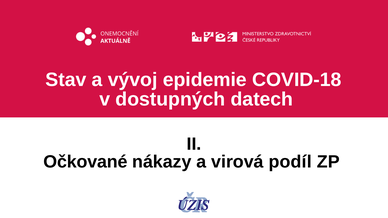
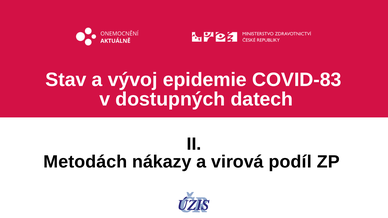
COVID-18: COVID-18 -> COVID-83
Očkované: Očkované -> Metodách
